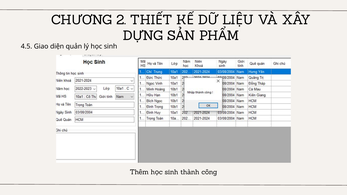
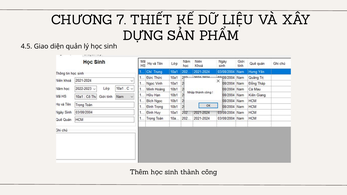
2: 2 -> 7
